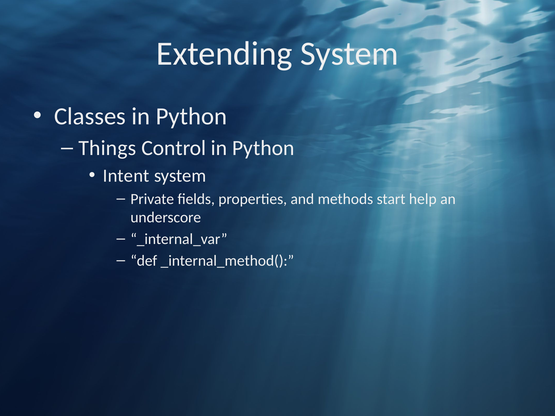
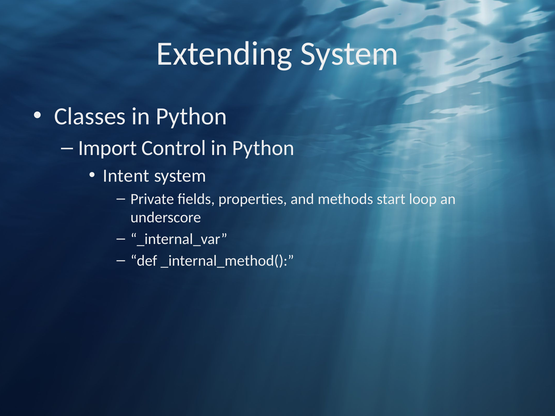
Things: Things -> Import
help: help -> loop
